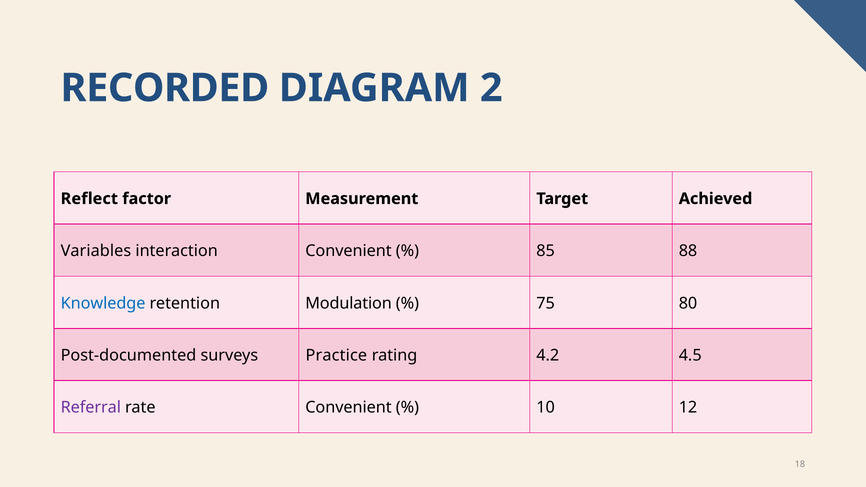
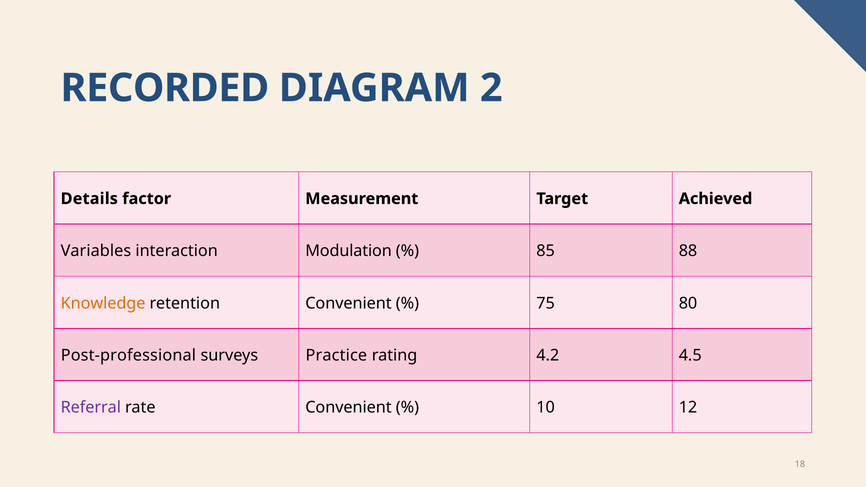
Reflect: Reflect -> Details
Convenient at (348, 251): Convenient -> Modulation
Knowledge colour: blue -> orange
Modulation at (349, 303): Modulation -> Convenient
Post-documented: Post-documented -> Post-professional
